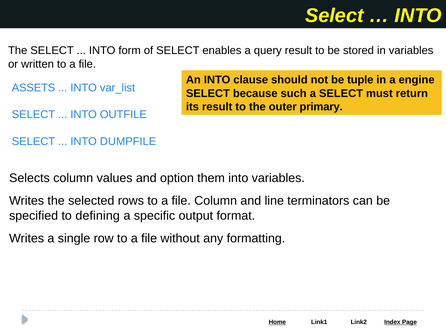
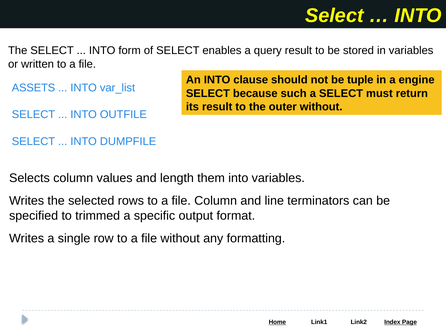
outer primary: primary -> without
option: option -> length
defining: defining -> trimmed
